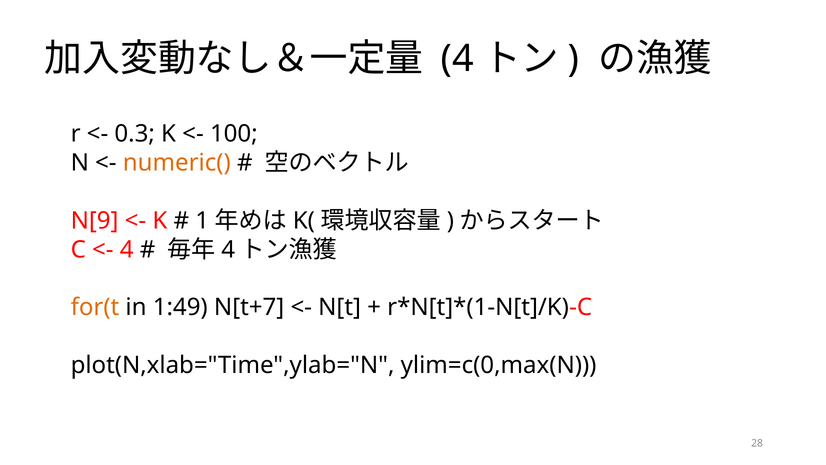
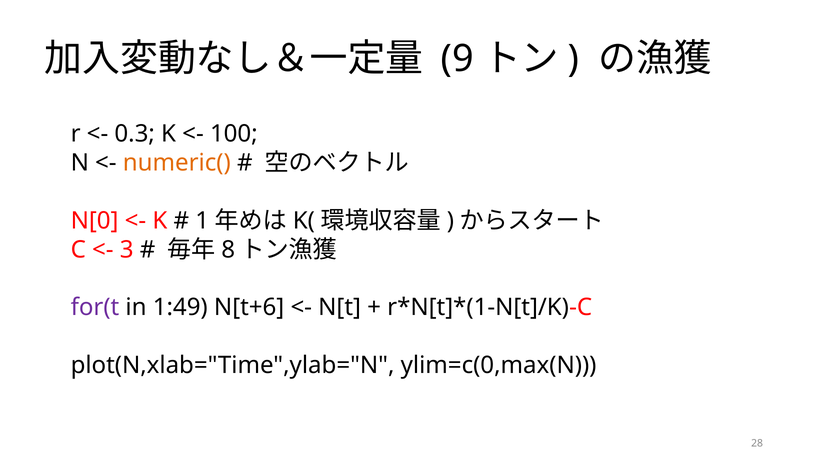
4 at (457, 59): 4 -> 9
N[9: N[9 -> N[0
4 at (127, 249): 4 -> 3
4 at (228, 249): 4 -> 8
for(t colour: orange -> purple
N[t+7: N[t+7 -> N[t+6
